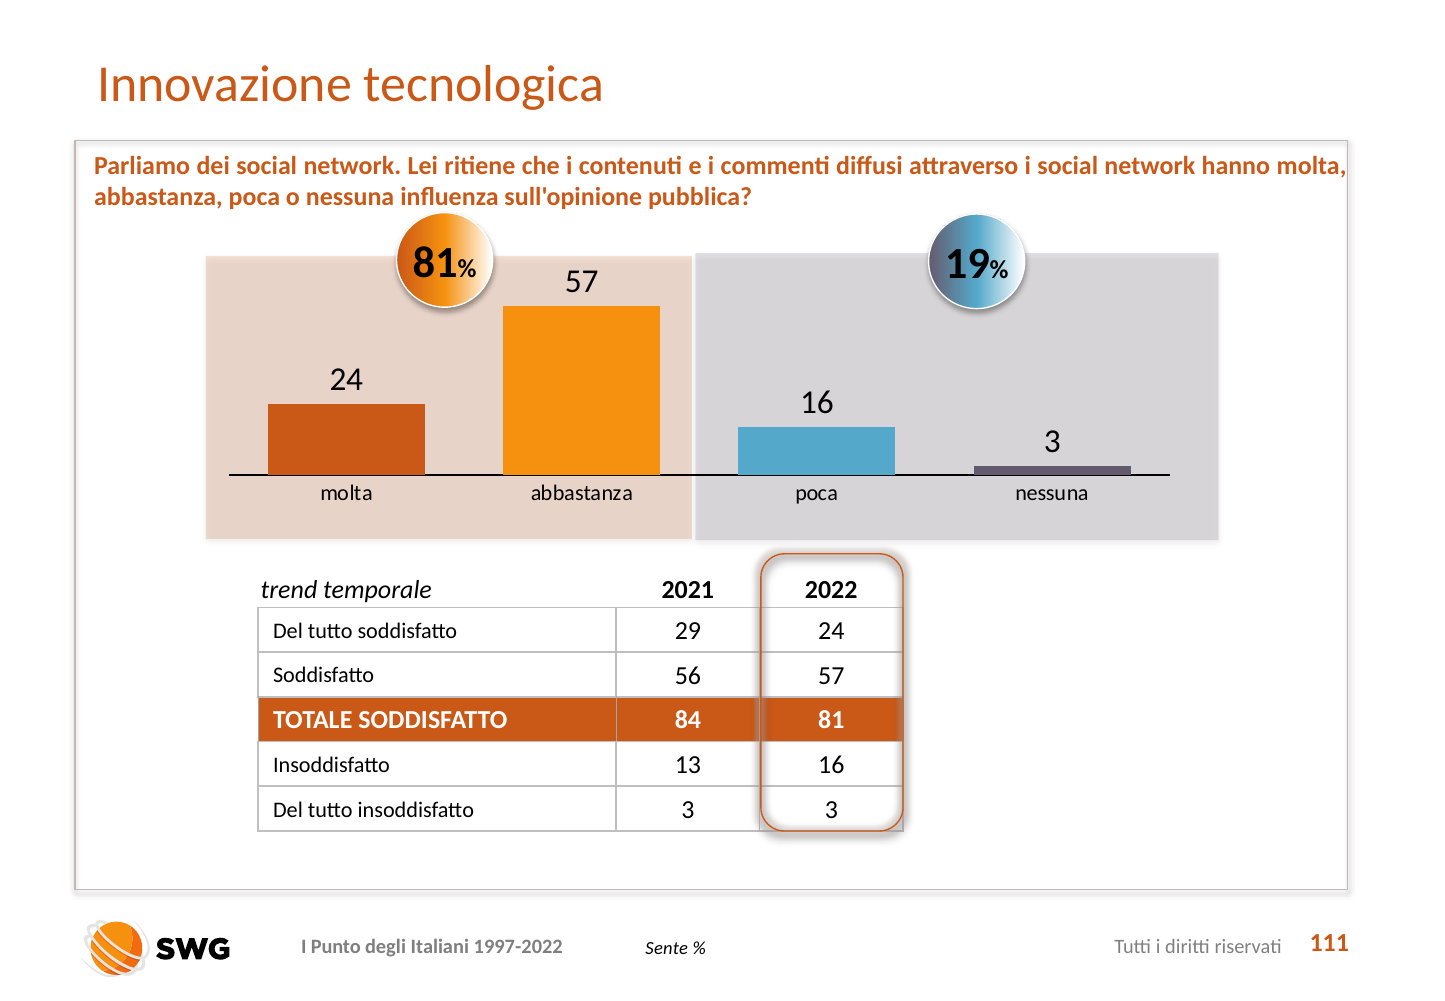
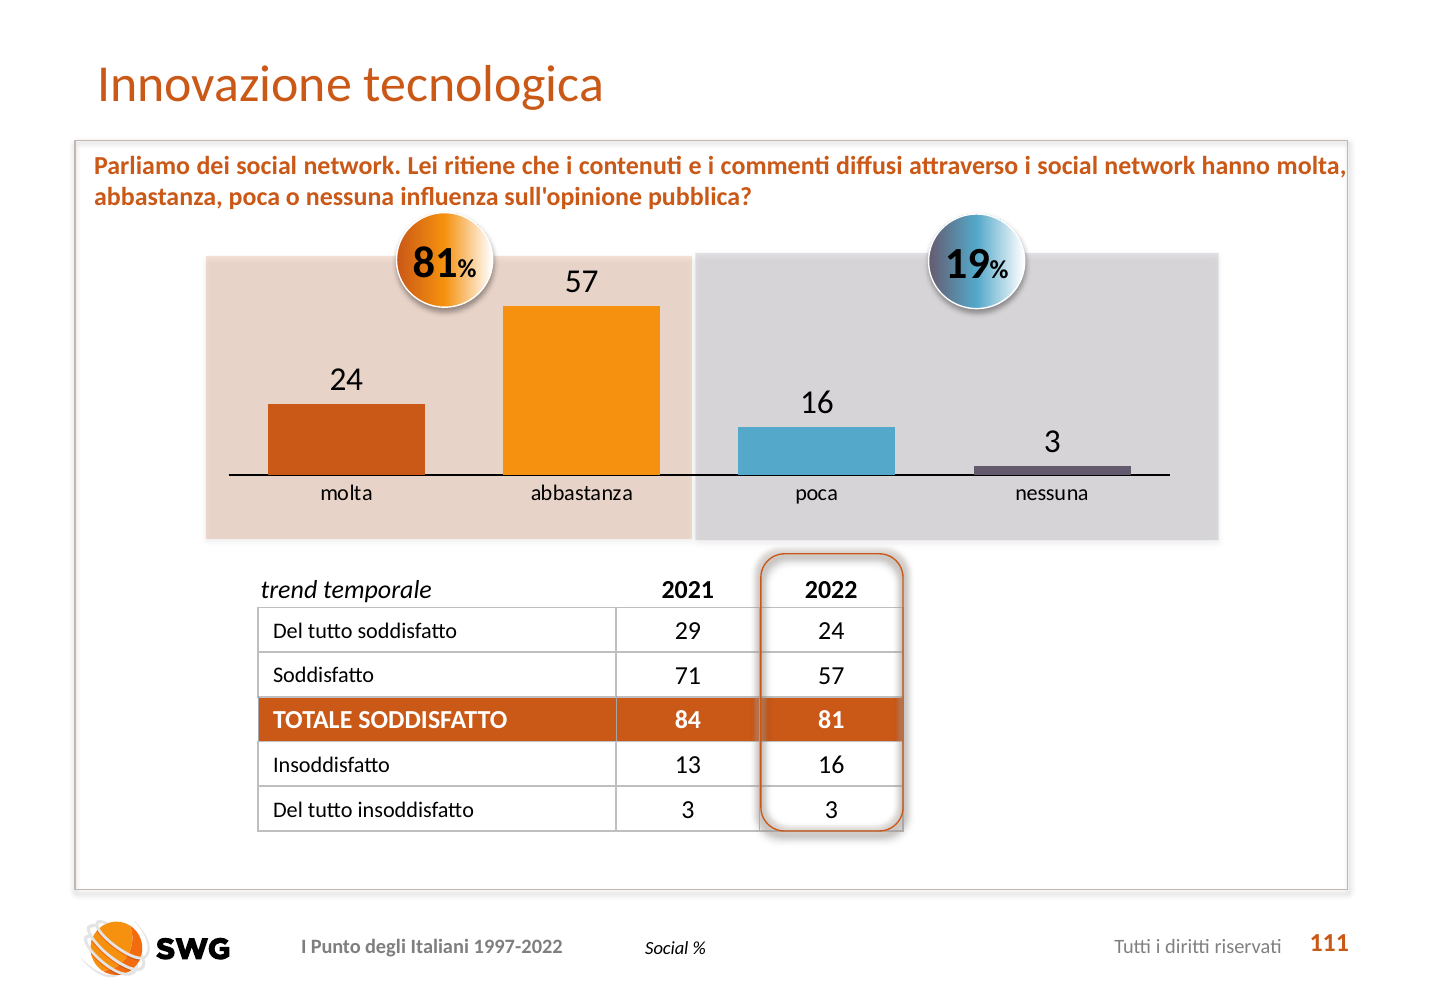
56: 56 -> 71
Sente at (667, 947): Sente -> Social
